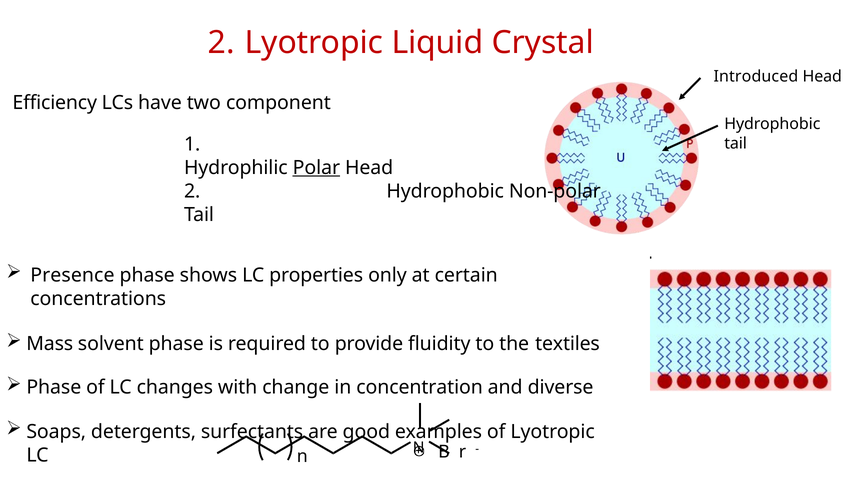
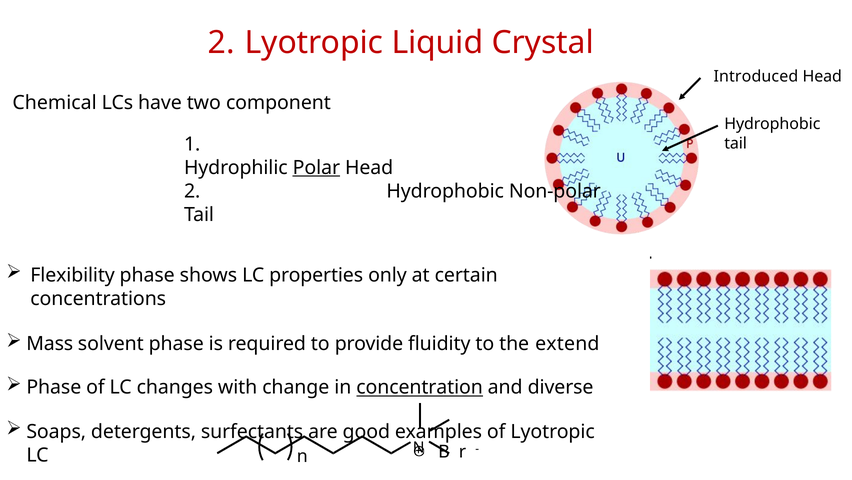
Efficiency: Efficiency -> Chemical
Presence: Presence -> Flexibility
textiles: textiles -> extend
concentration underline: none -> present
